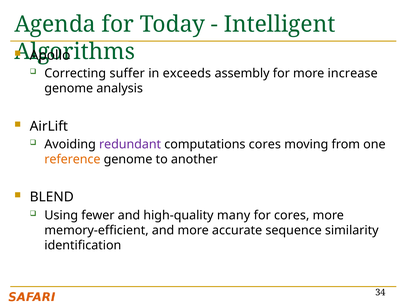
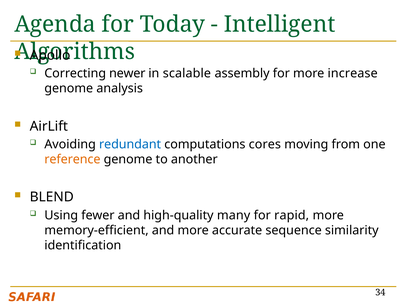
suffer: suffer -> newer
exceeds: exceeds -> scalable
redundant colour: purple -> blue
for cores: cores -> rapid
